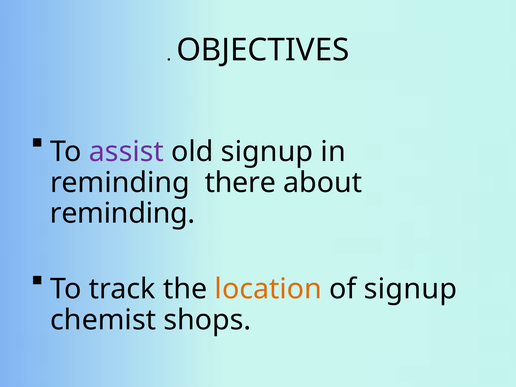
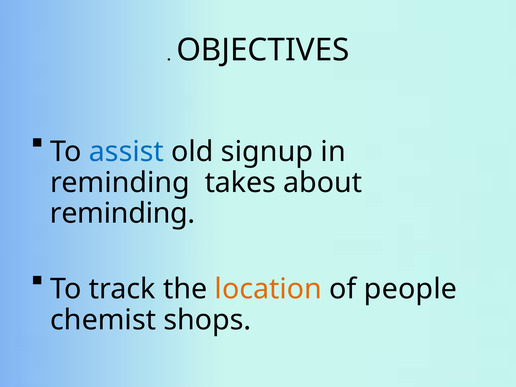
assist colour: purple -> blue
there: there -> takes
of signup: signup -> people
